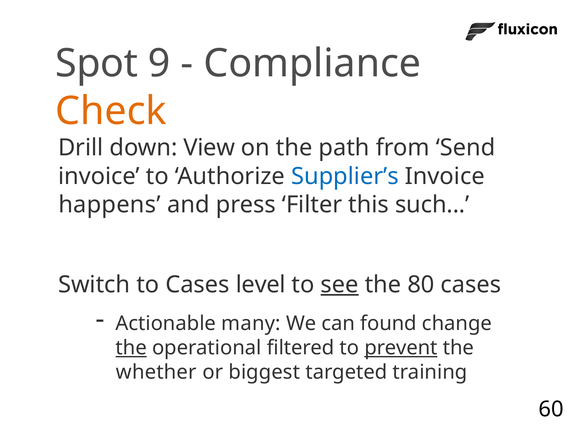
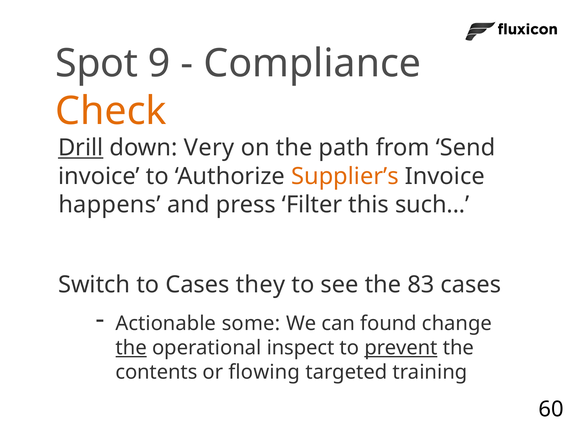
Drill underline: none -> present
View: View -> Very
Supplier’s colour: blue -> orange
level: level -> they
see underline: present -> none
80: 80 -> 83
many: many -> some
filtered: filtered -> inspect
whether: whether -> contents
biggest: biggest -> flowing
